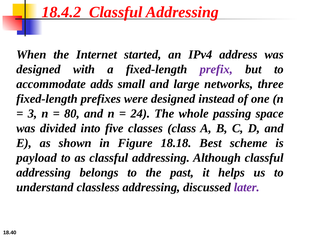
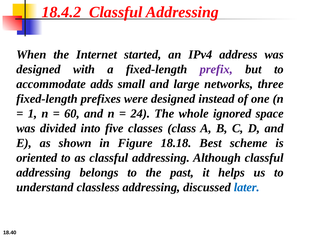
3: 3 -> 1
80: 80 -> 60
passing: passing -> ignored
payload: payload -> oriented
later colour: purple -> blue
